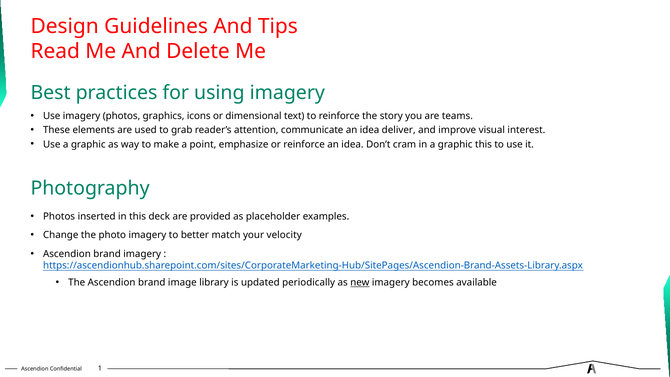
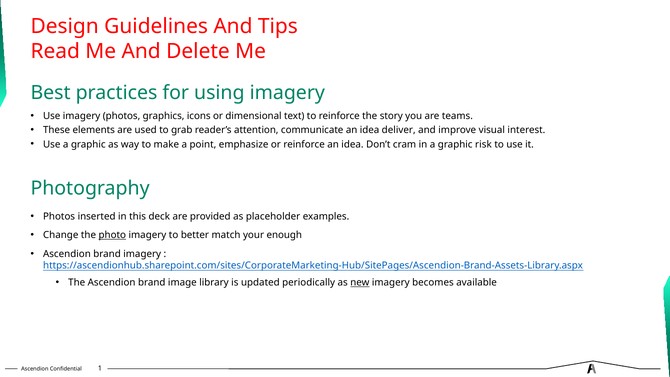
graphic this: this -> risk
photo underline: none -> present
velocity: velocity -> enough
